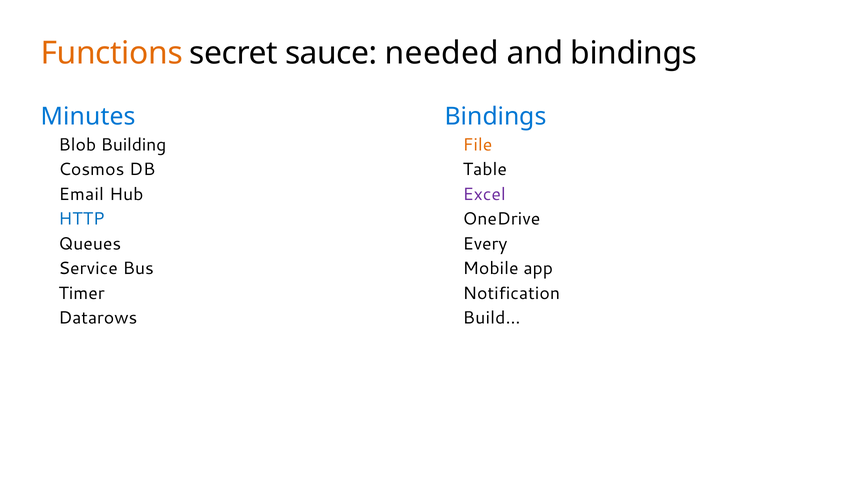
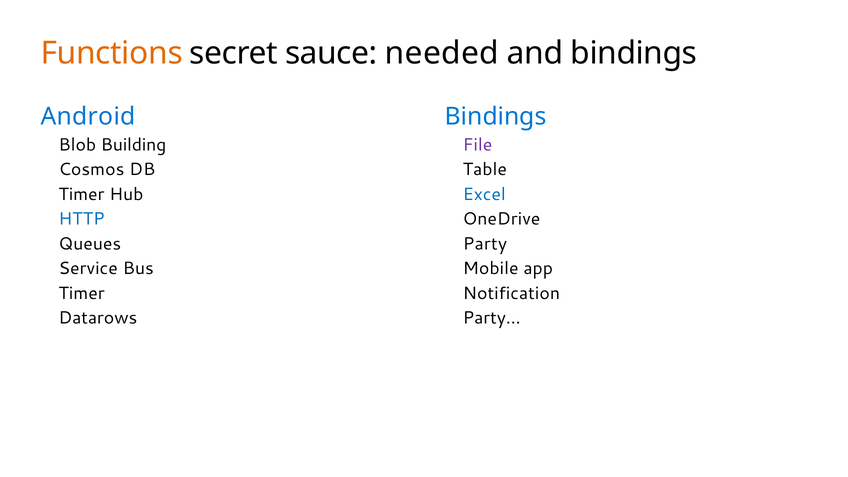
Minutes: Minutes -> Android
File colour: orange -> purple
Email at (81, 194): Email -> Timer
Excel colour: purple -> blue
Every: Every -> Party
Build…: Build… -> Party…
